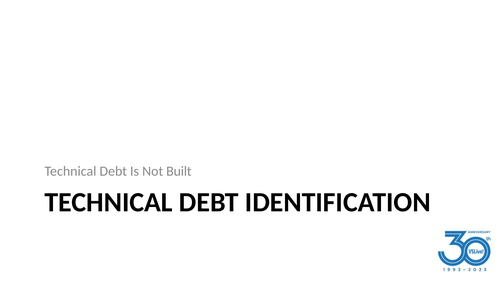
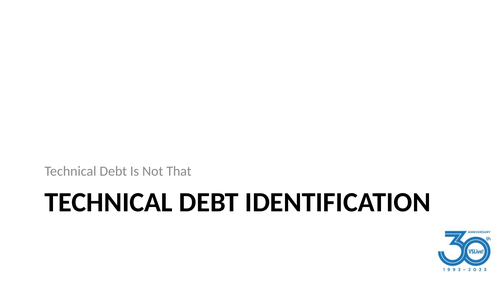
Built: Built -> That
